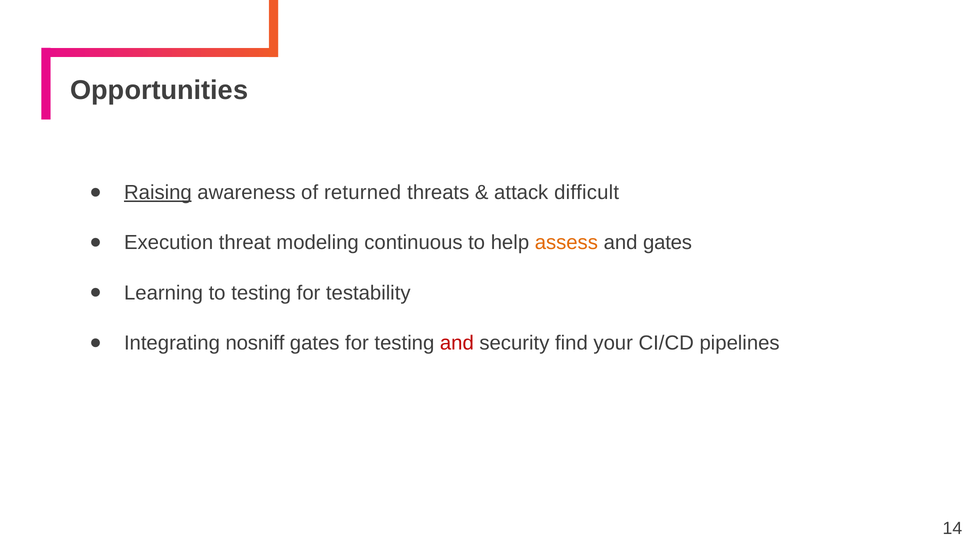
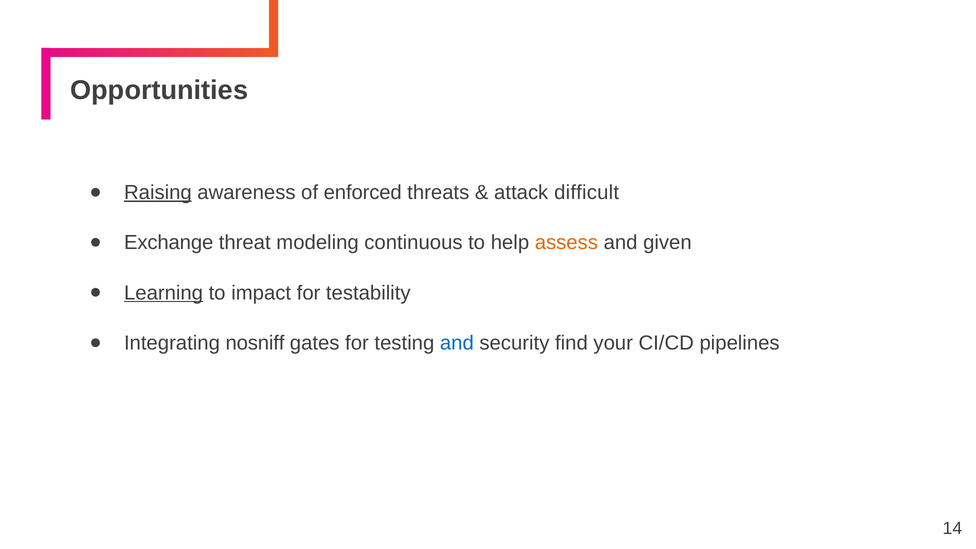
returned: returned -> enforced
Execution: Execution -> Exchange
and gates: gates -> given
Learning underline: none -> present
to testing: testing -> impact
and at (457, 343) colour: red -> blue
